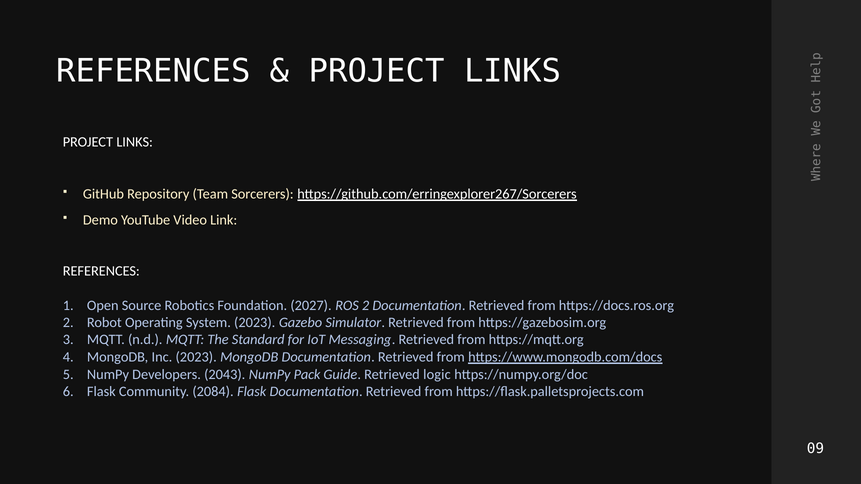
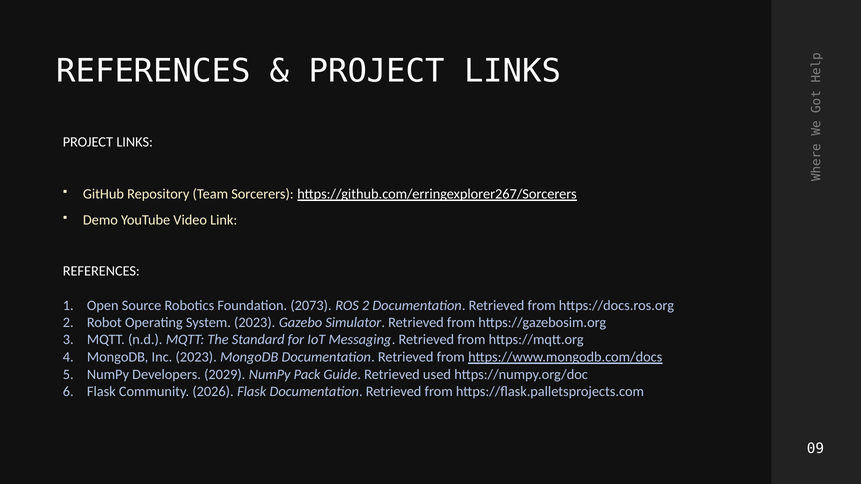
2027: 2027 -> 2073
2043: 2043 -> 2029
logic: logic -> used
2084: 2084 -> 2026
